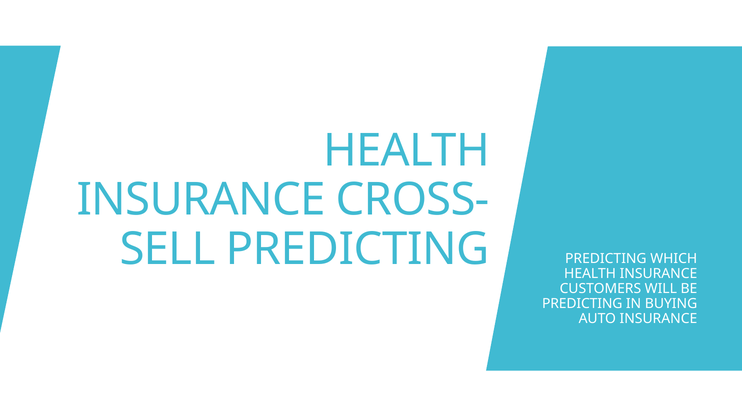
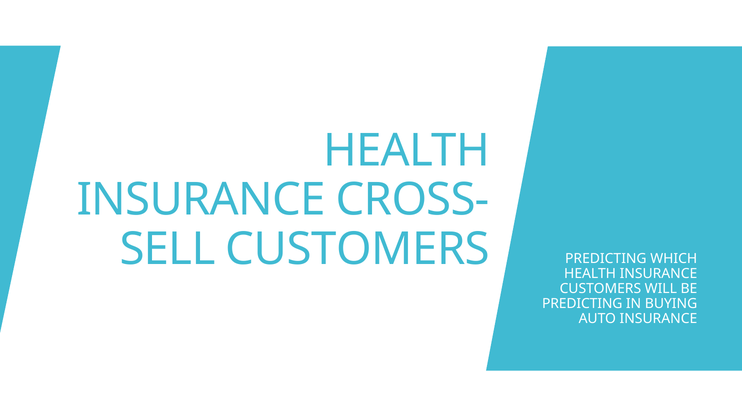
PREDICTING at (358, 249): PREDICTING -> CUSTOMERS
